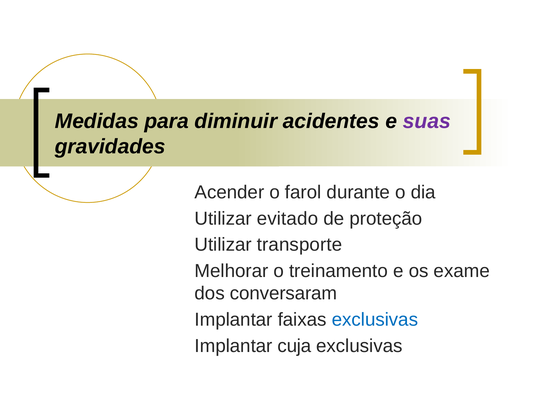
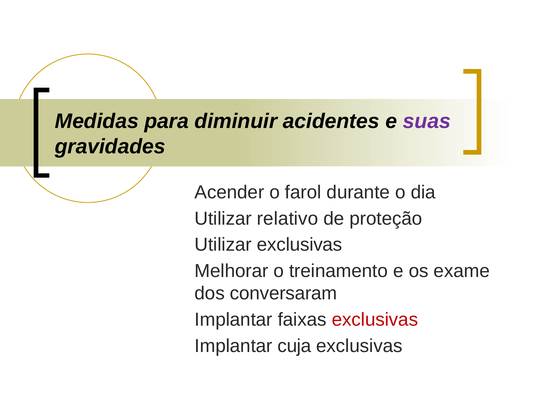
evitado: evitado -> relativo
Utilizar transporte: transporte -> exclusivas
exclusivas at (375, 320) colour: blue -> red
